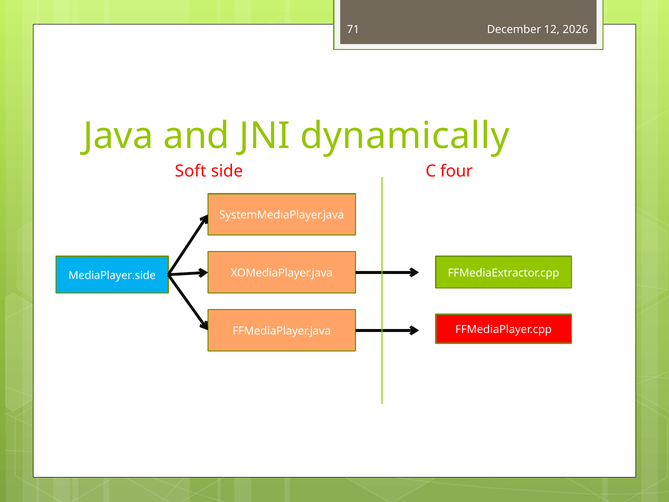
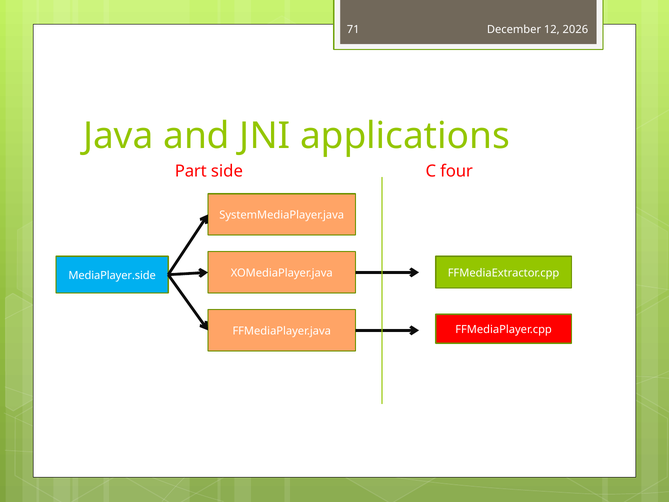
dynamically: dynamically -> applications
Soft: Soft -> Part
